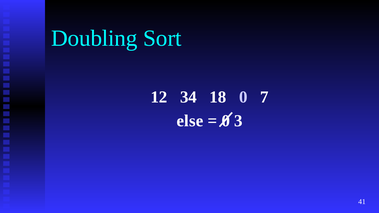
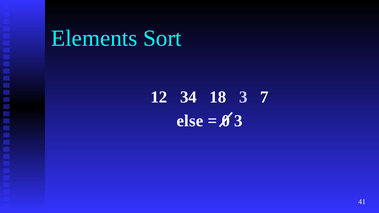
Doubling: Doubling -> Elements
18 0: 0 -> 3
